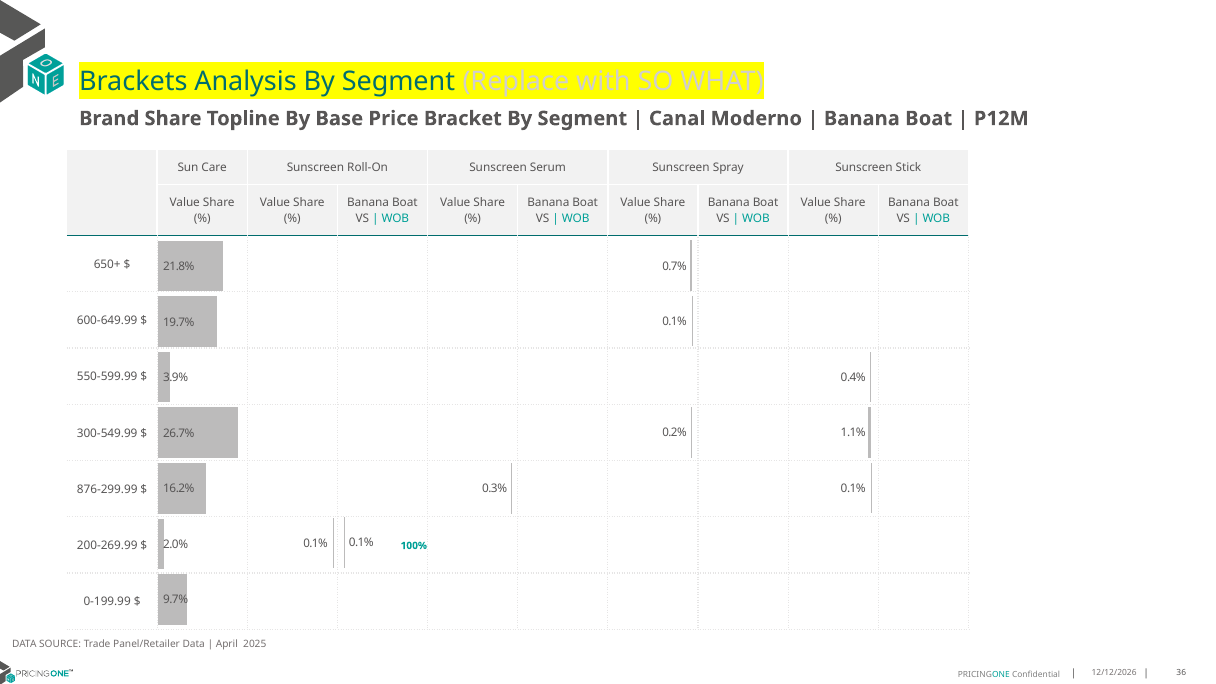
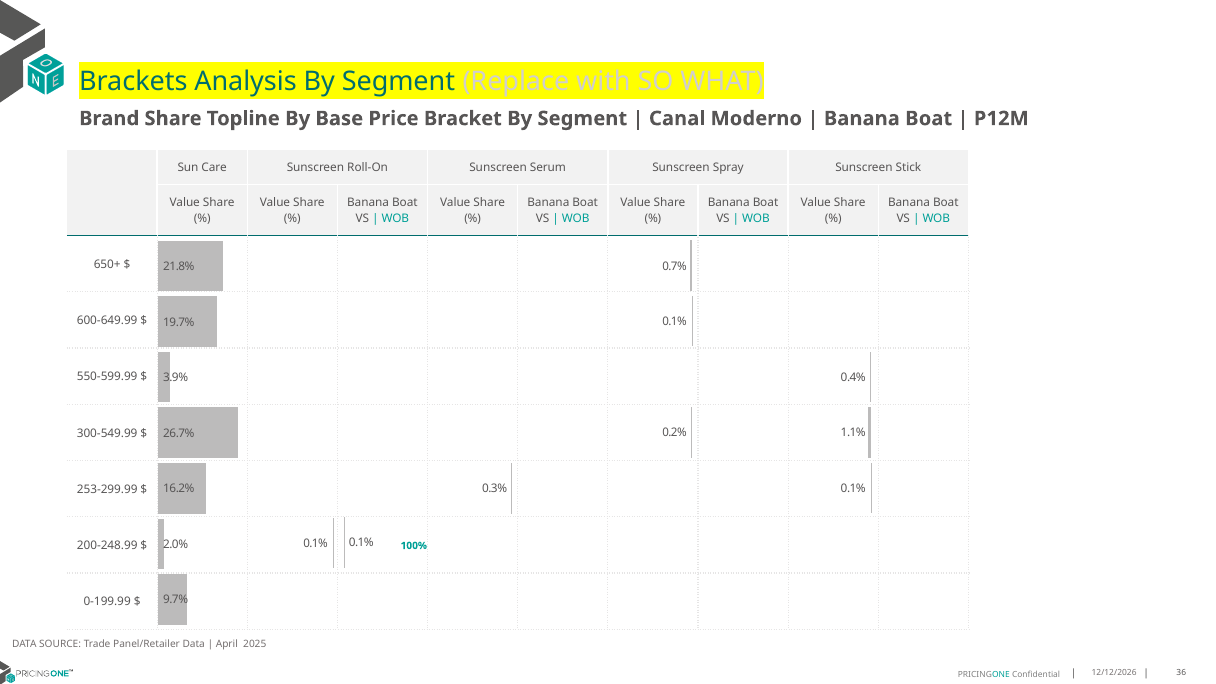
876-299.99: 876-299.99 -> 253-299.99
200-269.99: 200-269.99 -> 200-248.99
